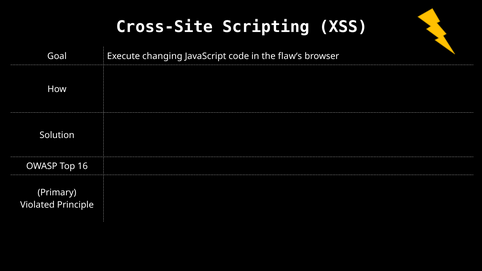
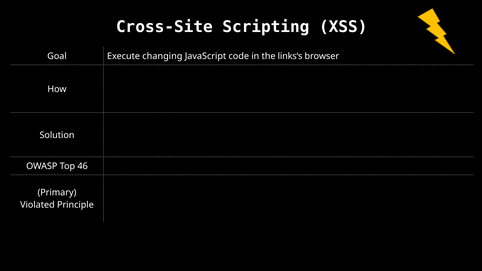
flaw‘s: flaw‘s -> links‘s
16: 16 -> 46
